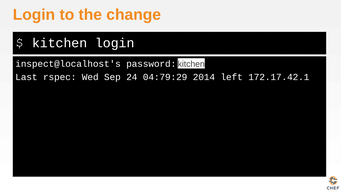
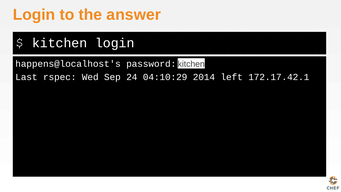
change: change -> answer
inspect@localhost's: inspect@localhost's -> happens@localhost's
04:79:29: 04:79:29 -> 04:10:29
